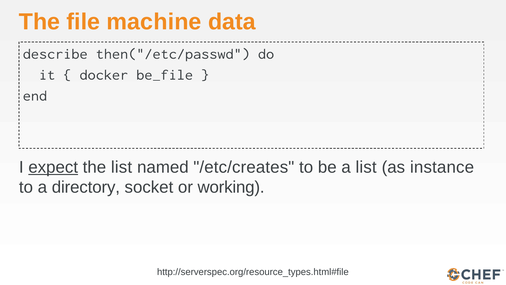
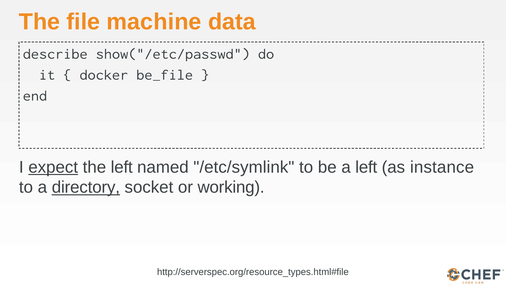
then("/etc/passwd: then("/etc/passwd -> show("/etc/passwd
the list: list -> left
/etc/creates: /etc/creates -> /etc/symlink
a list: list -> left
directory underline: none -> present
